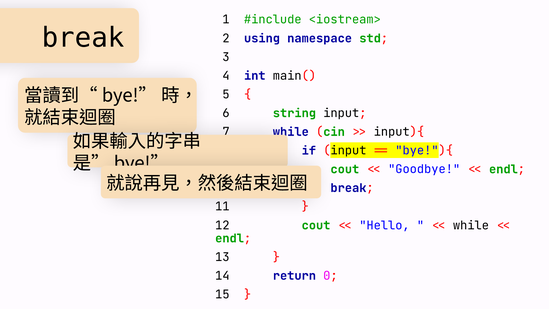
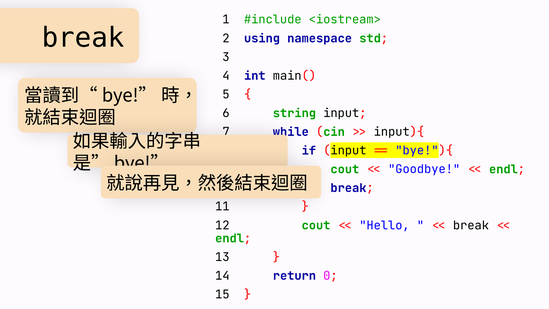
while at (471, 225): while -> break
